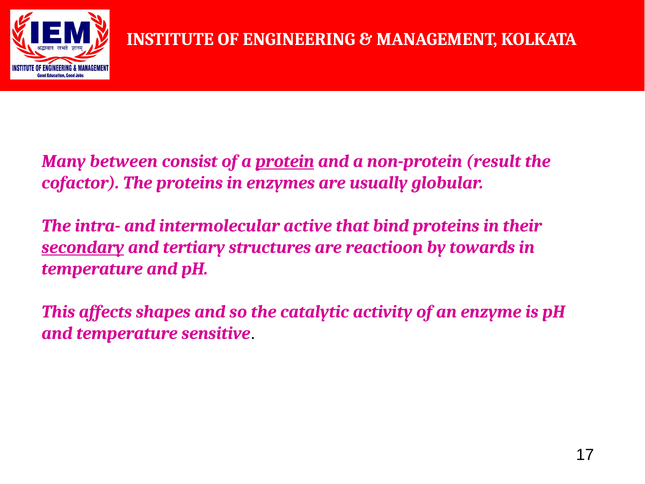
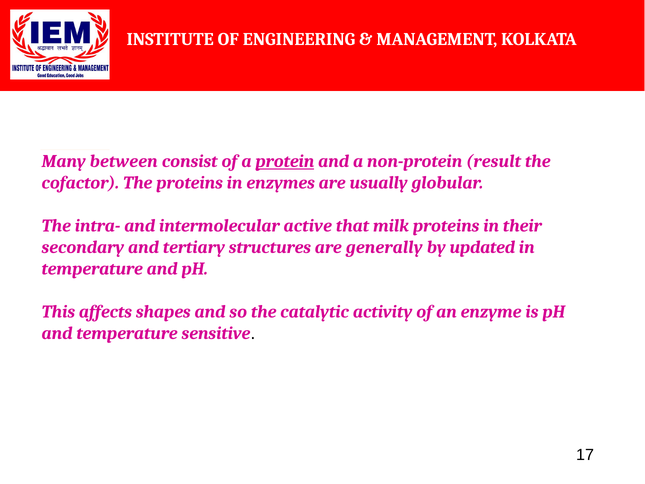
bind: bind -> milk
secondary underline: present -> none
reactioon: reactioon -> generally
towards: towards -> updated
